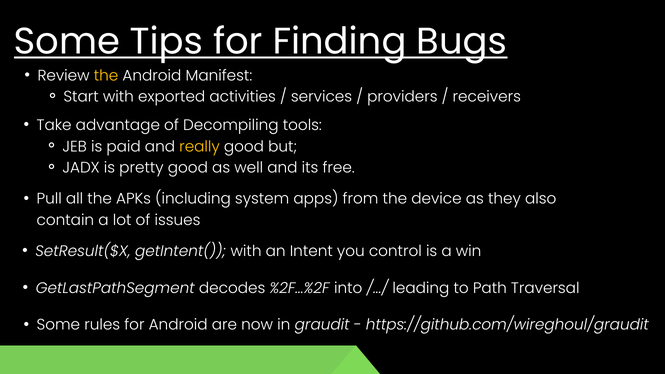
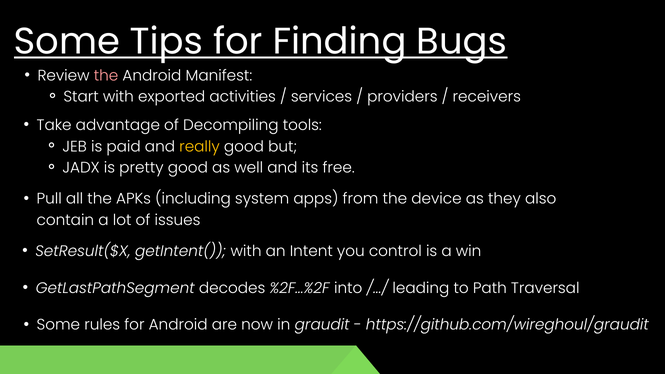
the at (106, 76) colour: yellow -> pink
